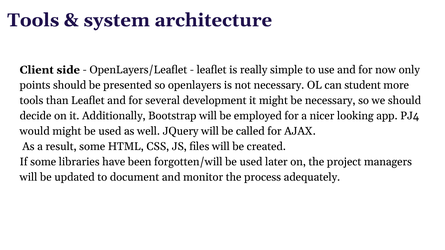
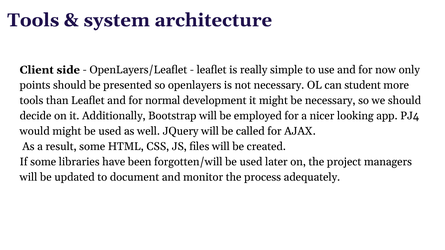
several: several -> normal
